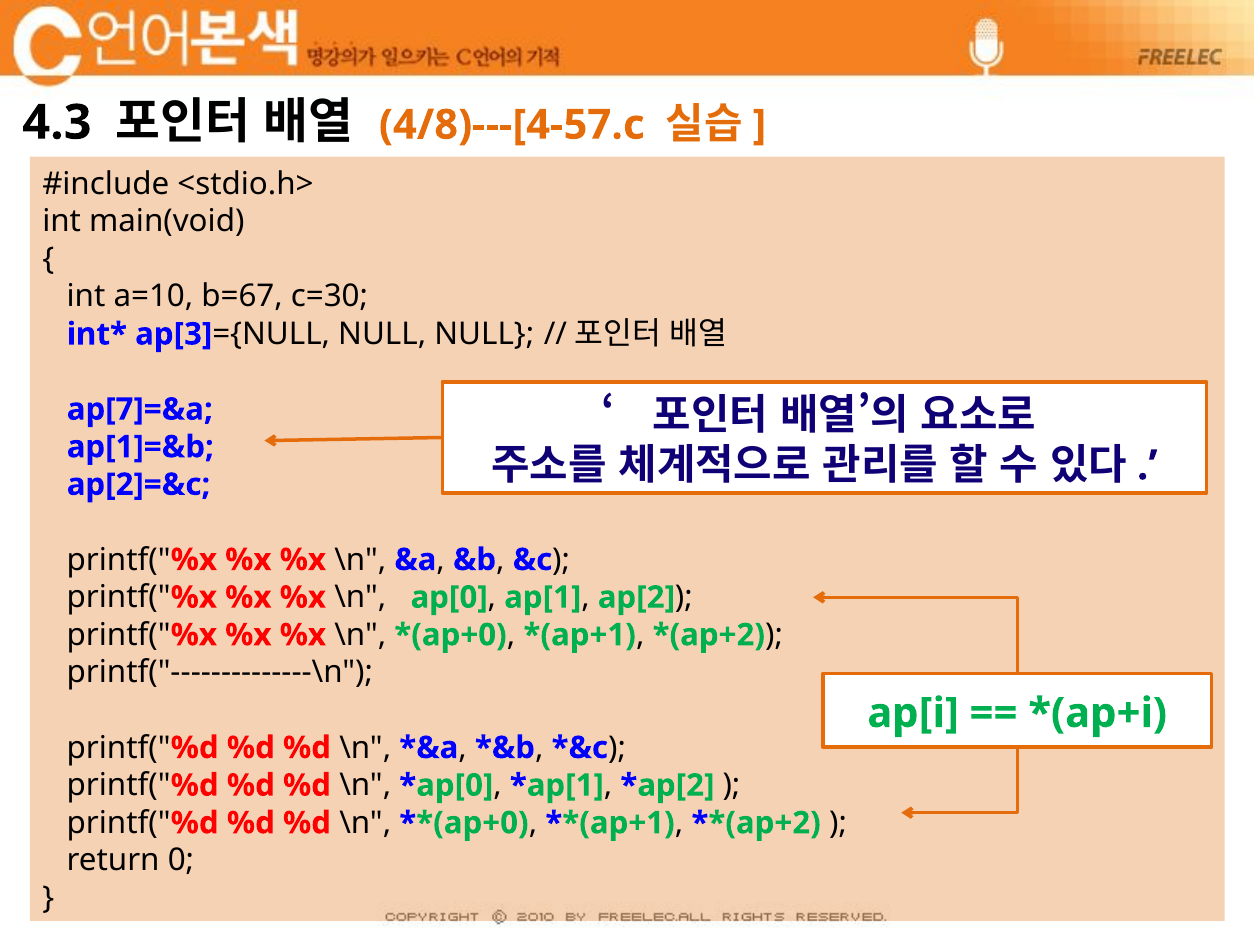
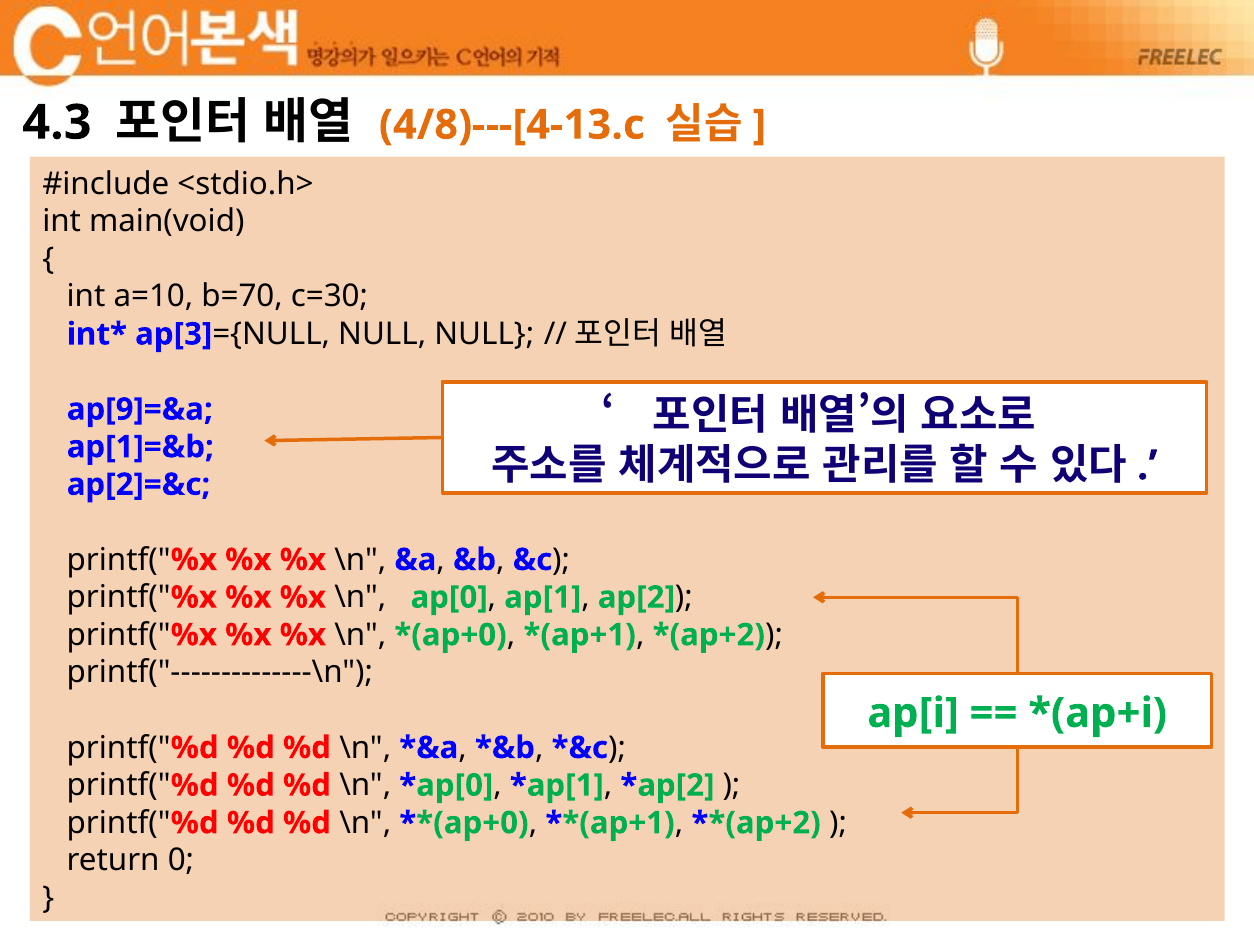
4/8)---[4-57.c: 4/8)---[4-57.c -> 4/8)---[4-13.c
b=67: b=67 -> b=70
ap[7]=&a: ap[7]=&a -> ap[9]=&a
